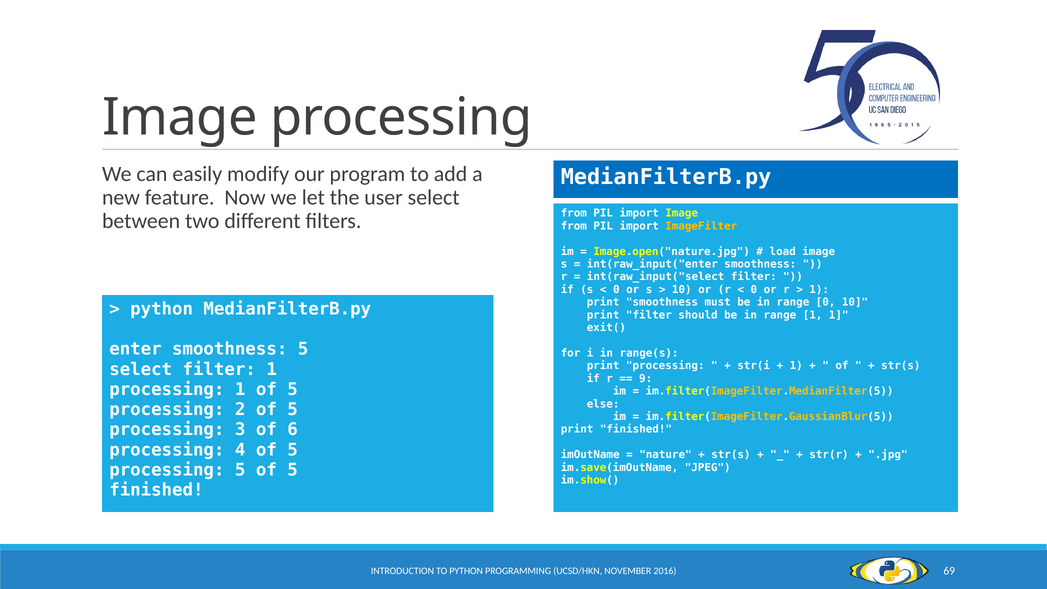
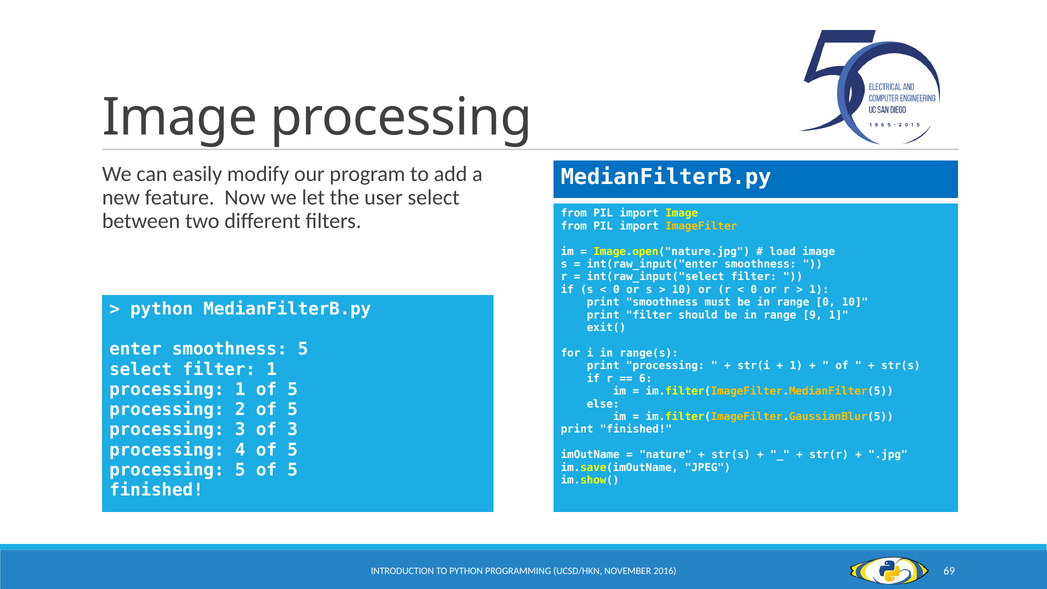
range 1: 1 -> 9
9: 9 -> 6
of 6: 6 -> 3
